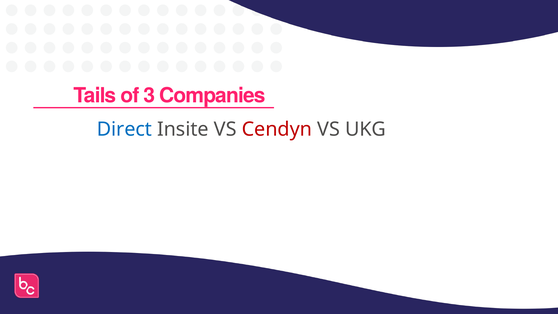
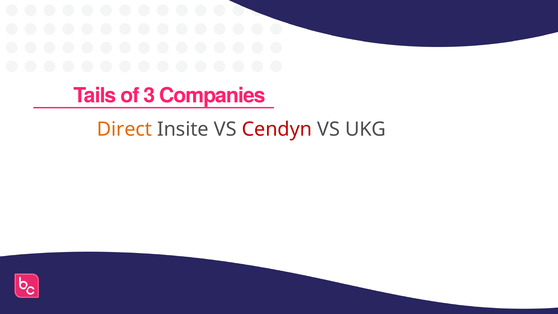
Direct colour: blue -> orange
